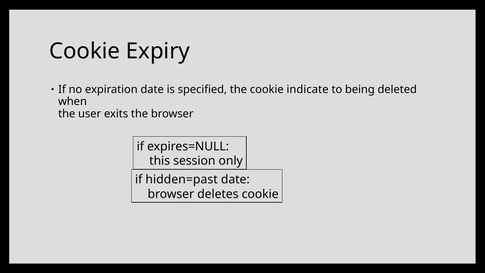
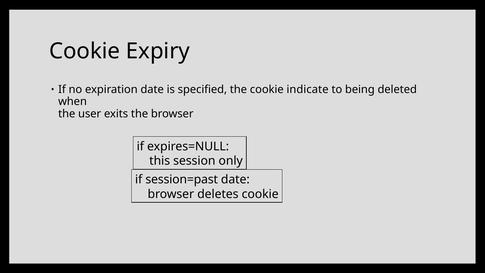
hidden=past: hidden=past -> session=past
